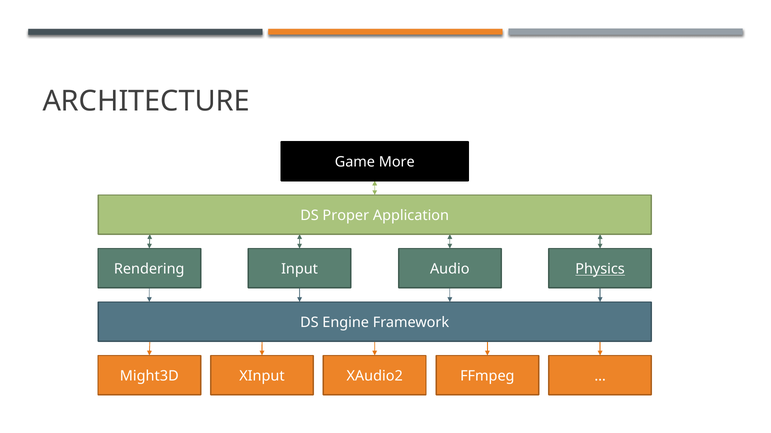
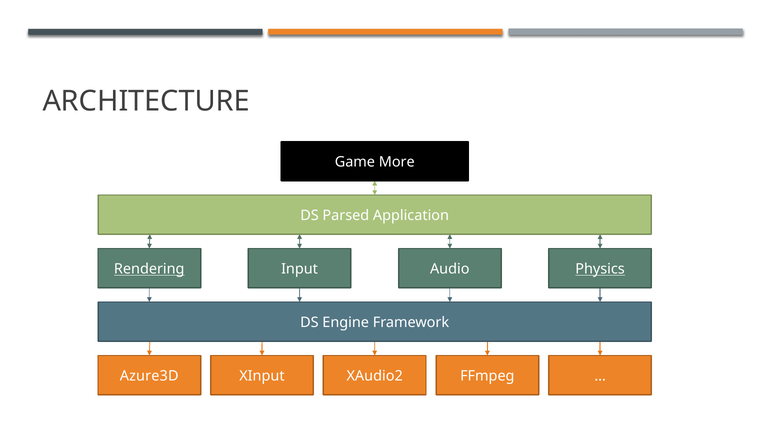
Proper: Proper -> Parsed
Rendering underline: none -> present
Might3D: Might3D -> Azure3D
